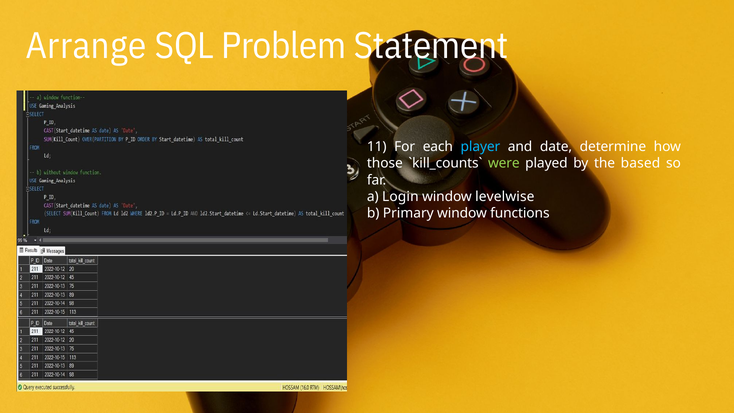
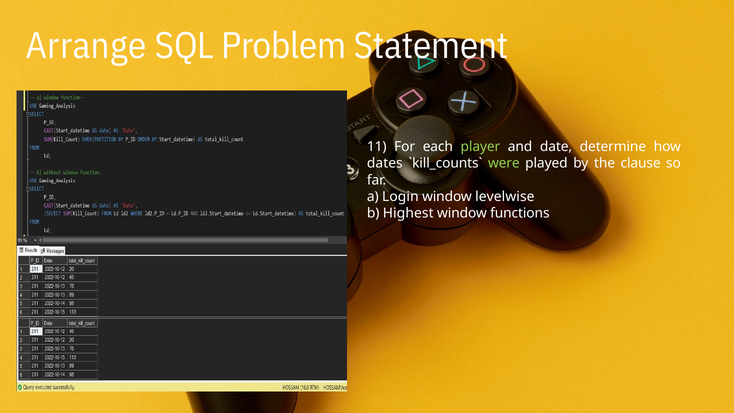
player colour: light blue -> light green
those: those -> dates
based: based -> clause
Primary: Primary -> Highest
